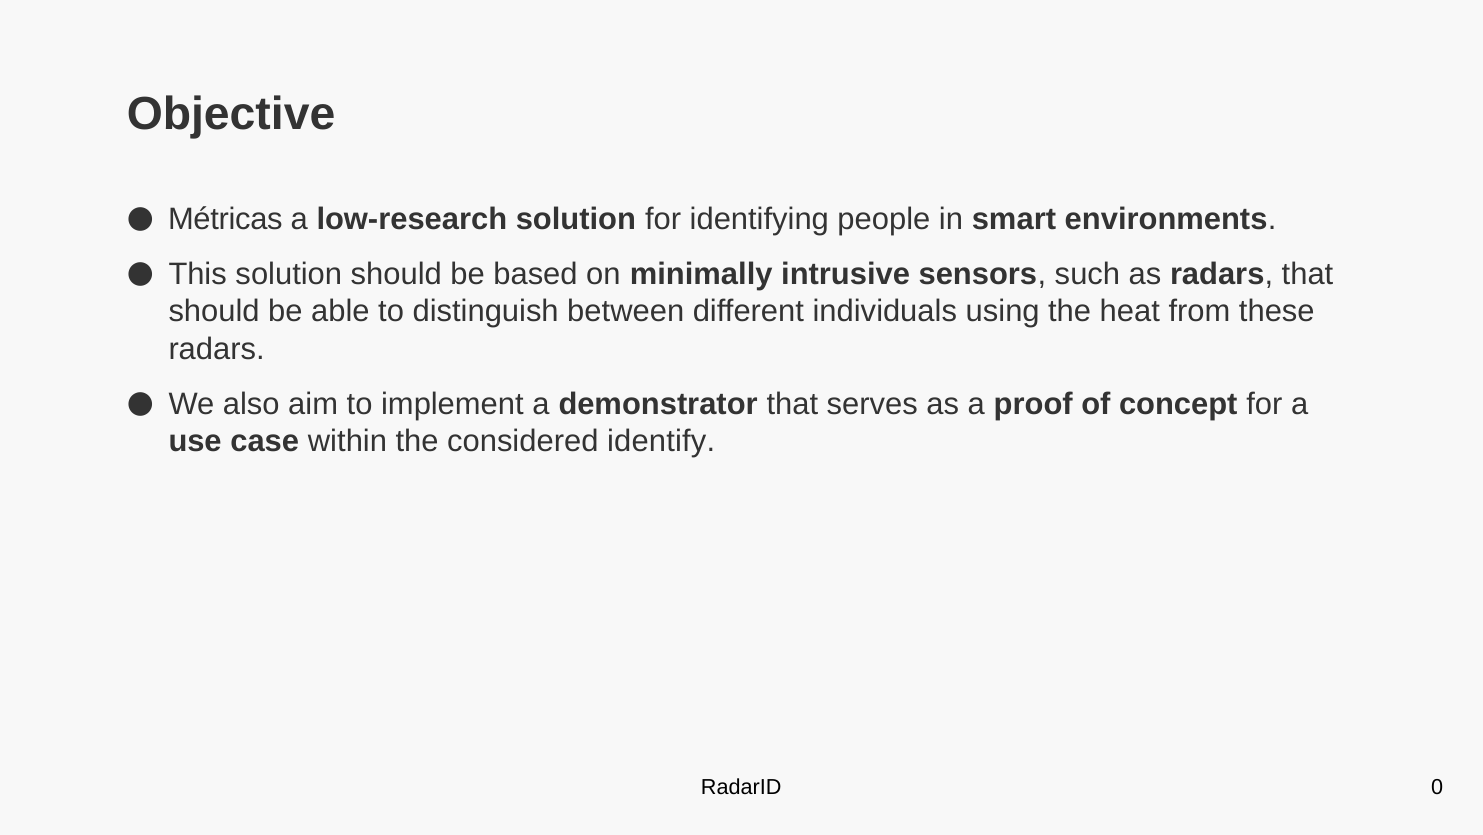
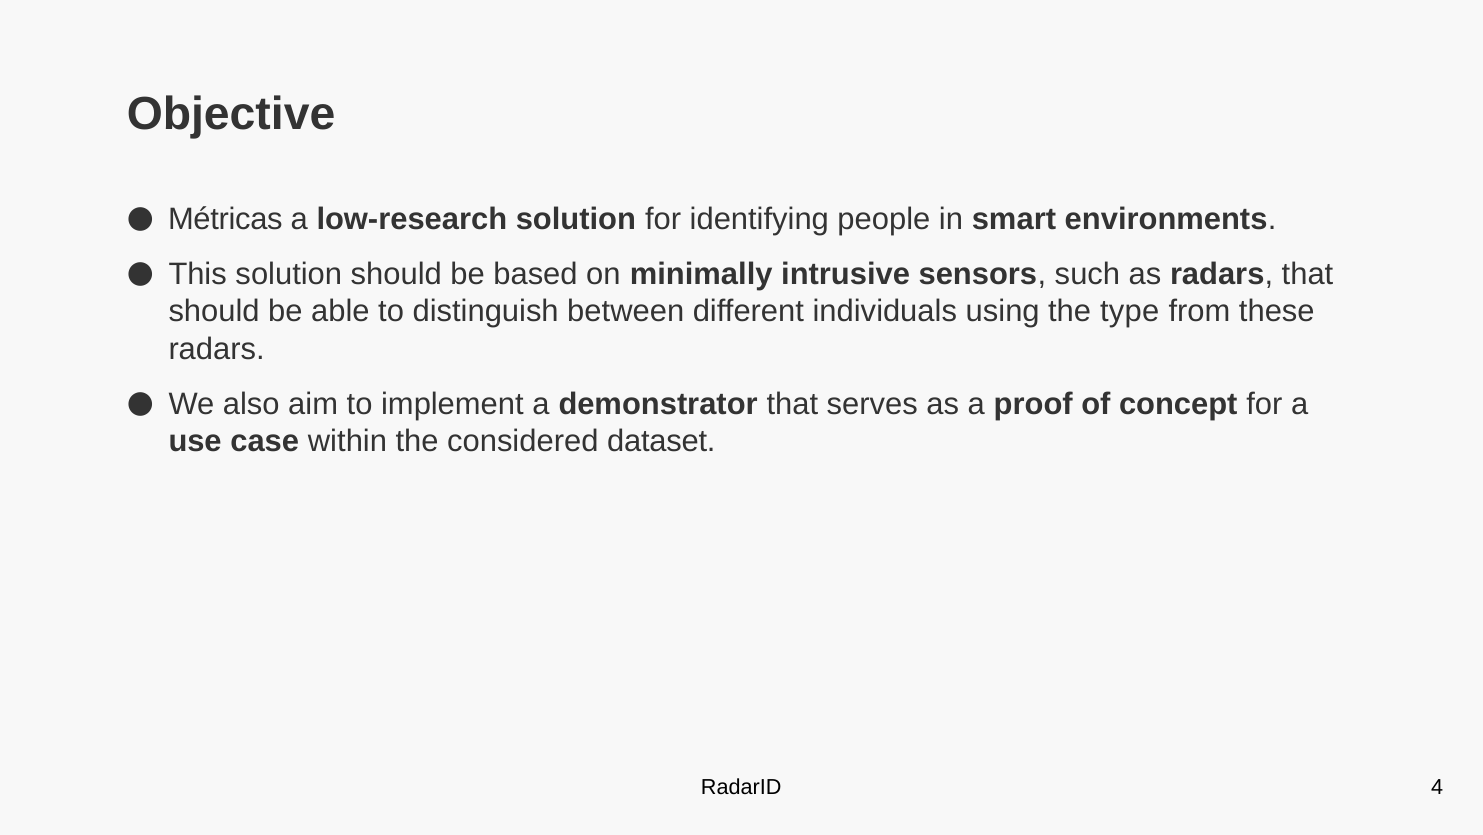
heat: heat -> type
identify: identify -> dataset
0: 0 -> 4
